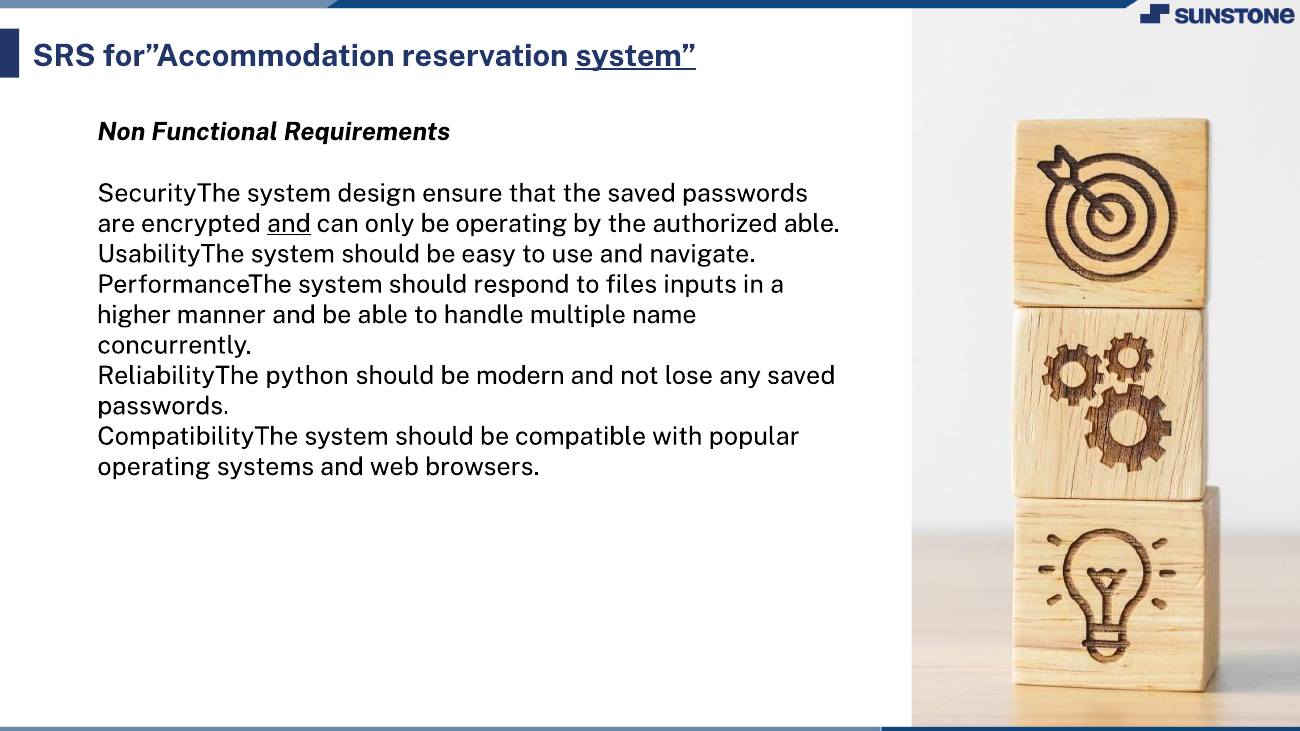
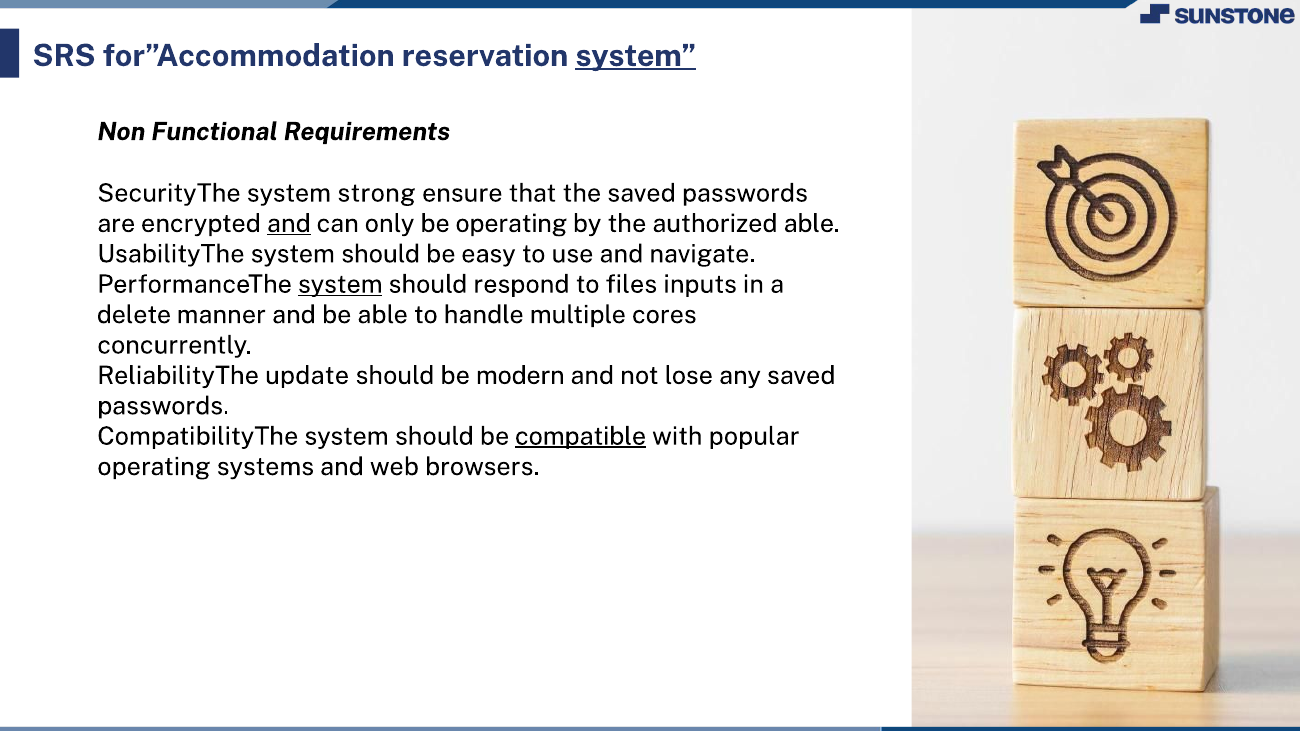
design: design -> strong
system at (340, 285) underline: none -> present
higher: higher -> delete
name: name -> cores
python: python -> update
compatible underline: none -> present
